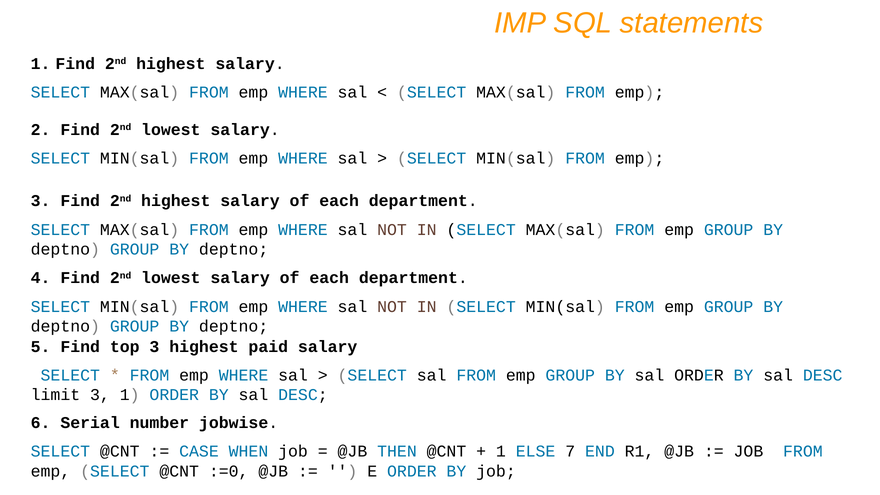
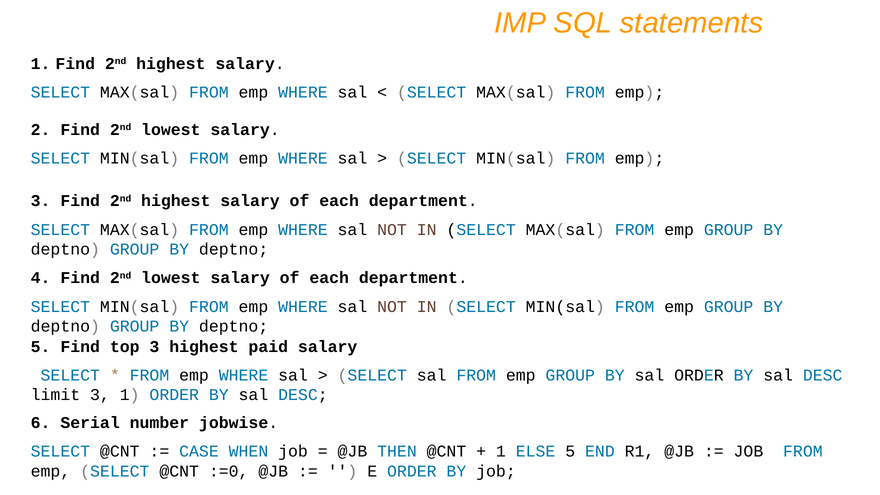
ELSE 7: 7 -> 5
